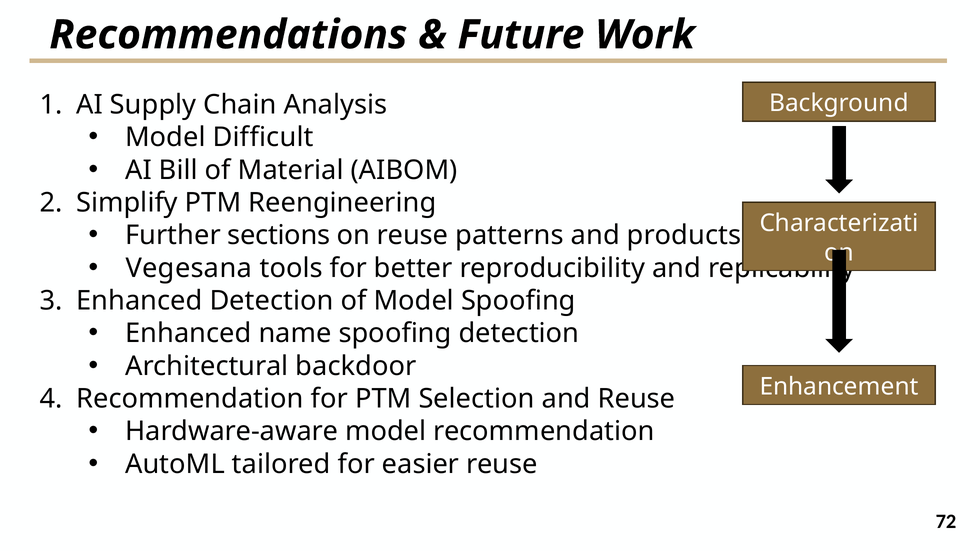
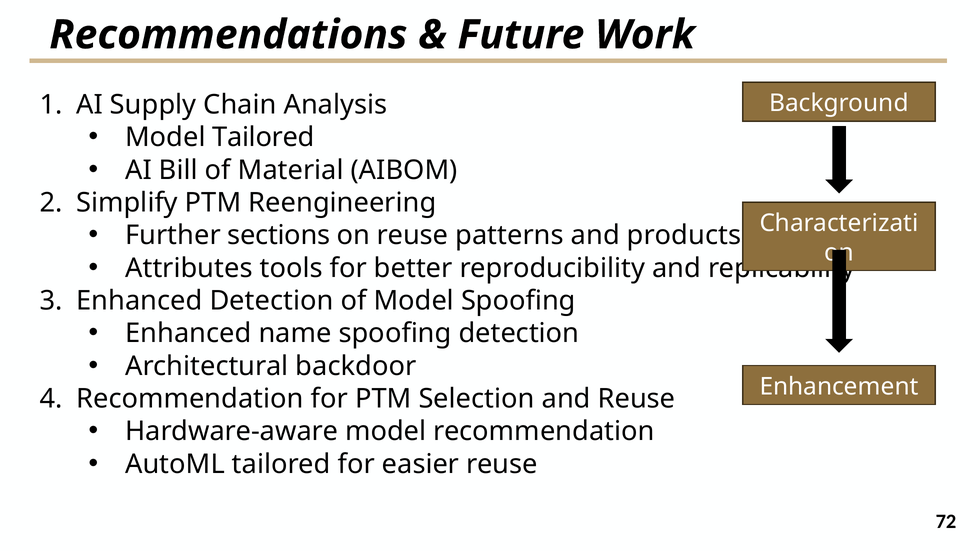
Model Difficult: Difficult -> Tailored
Vegesana: Vegesana -> Attributes
